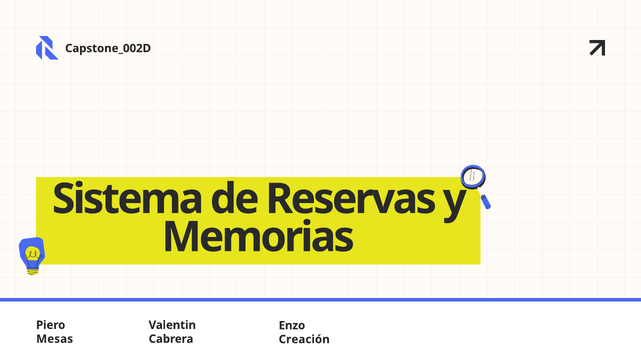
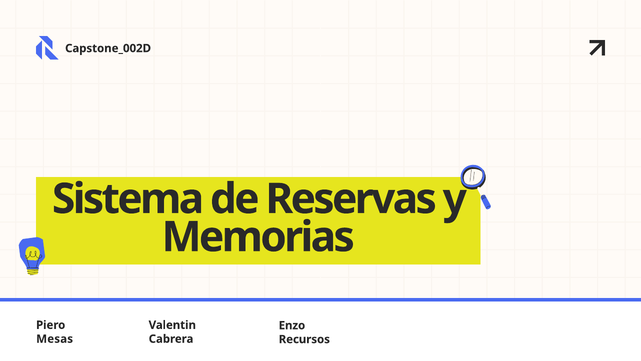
Creación: Creación -> Recursos
